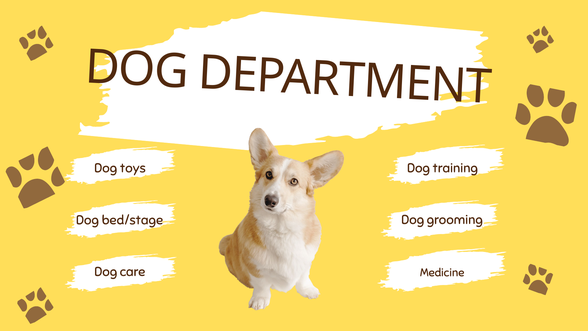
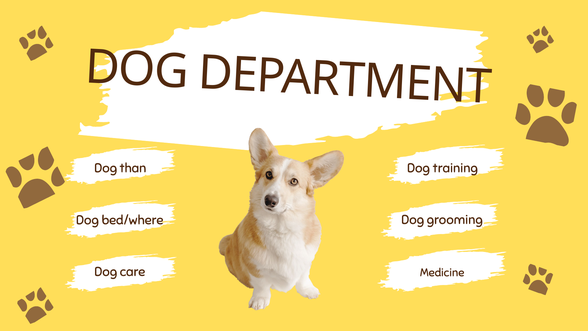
toys: toys -> than
bed/stage: bed/stage -> bed/where
